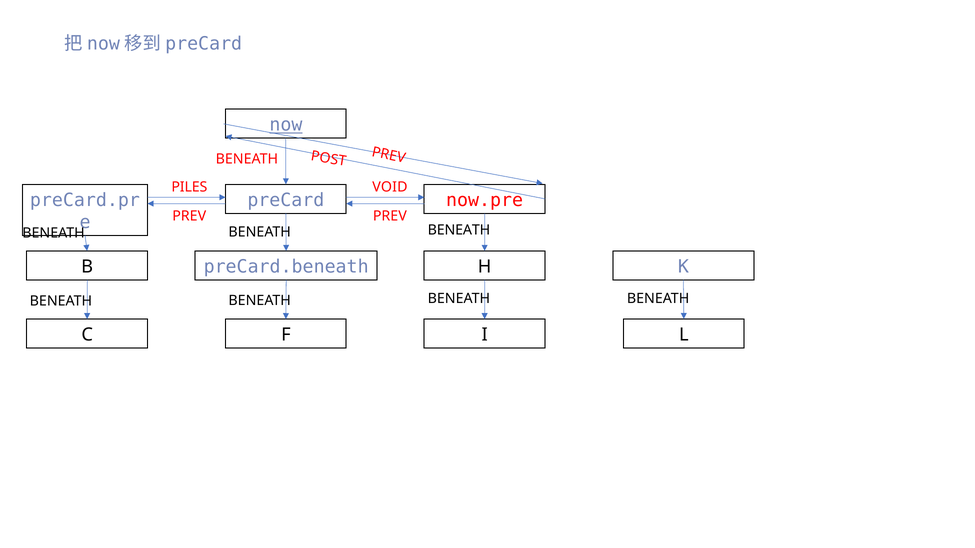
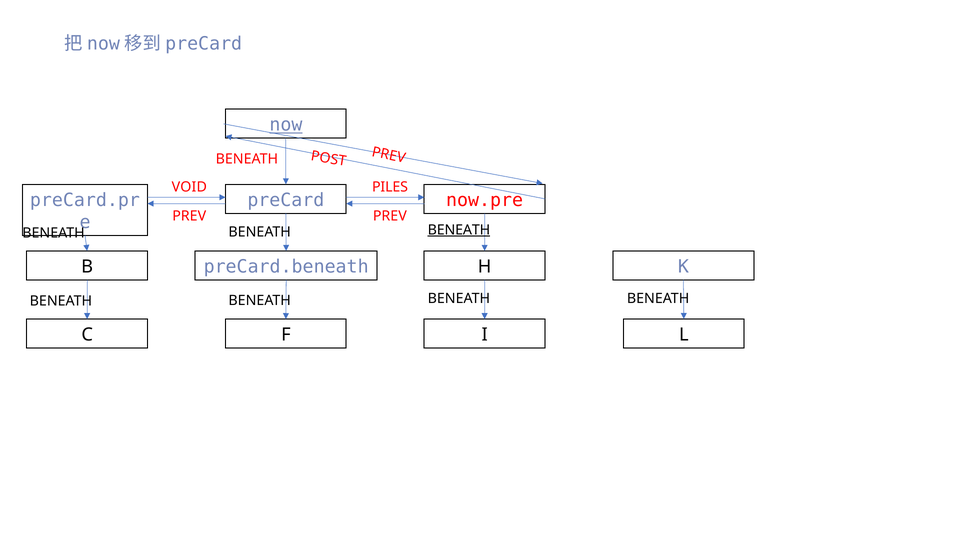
PILES: PILES -> VOID
VOID: VOID -> PILES
BENEATH at (459, 230) underline: none -> present
